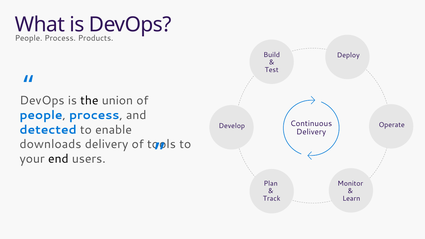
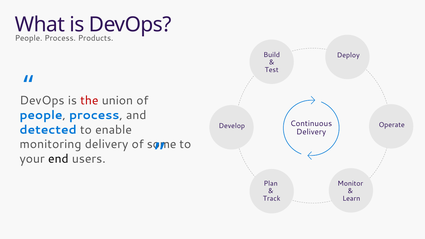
the colour: black -> red
downloads: downloads -> monitoring
tools: tools -> some
